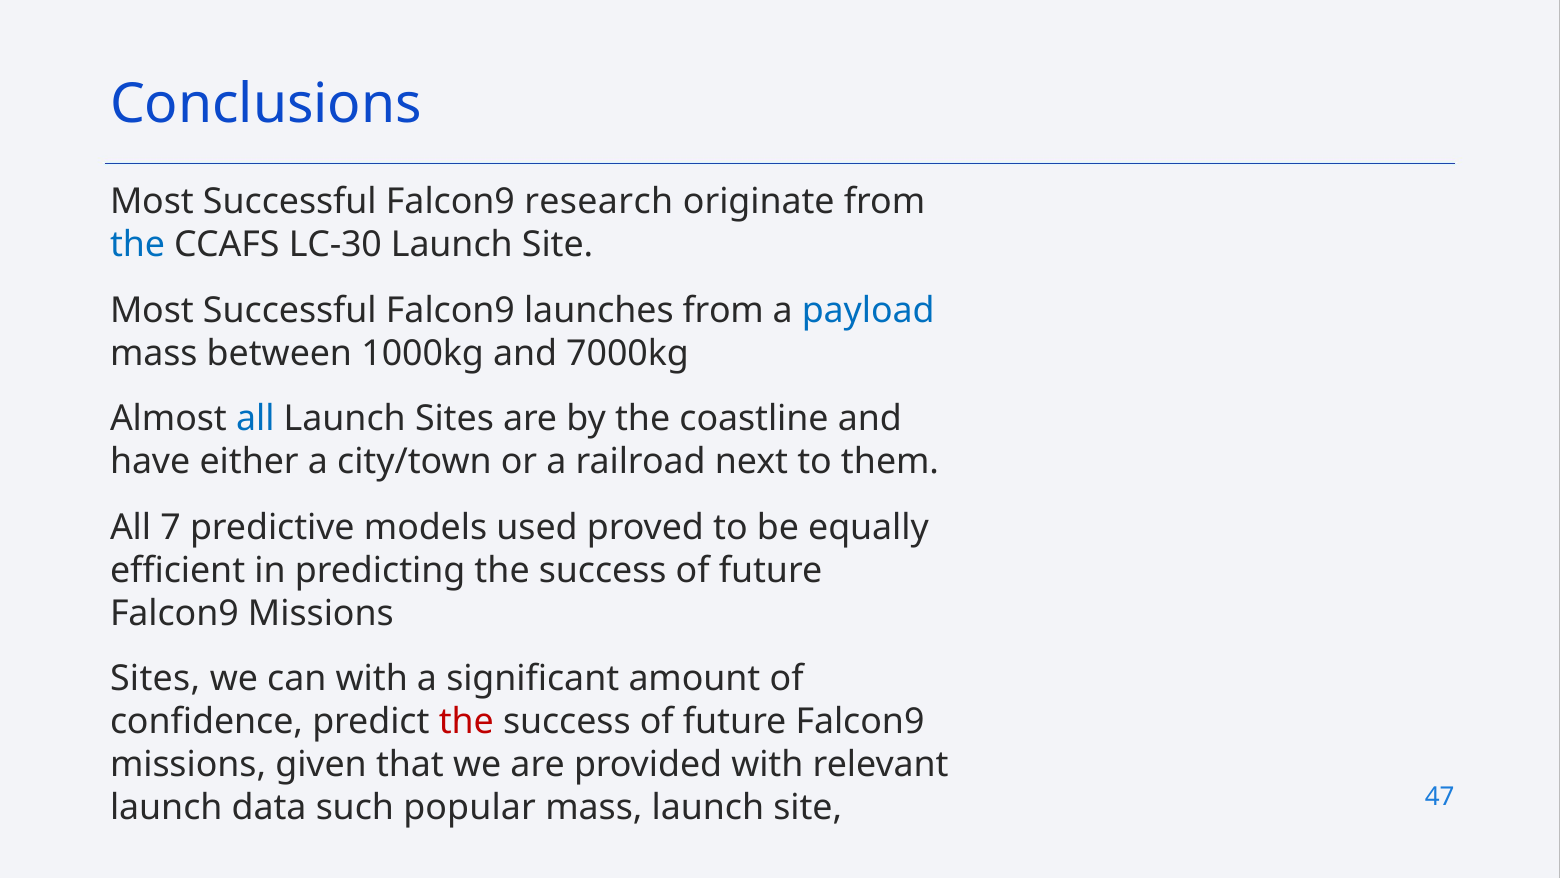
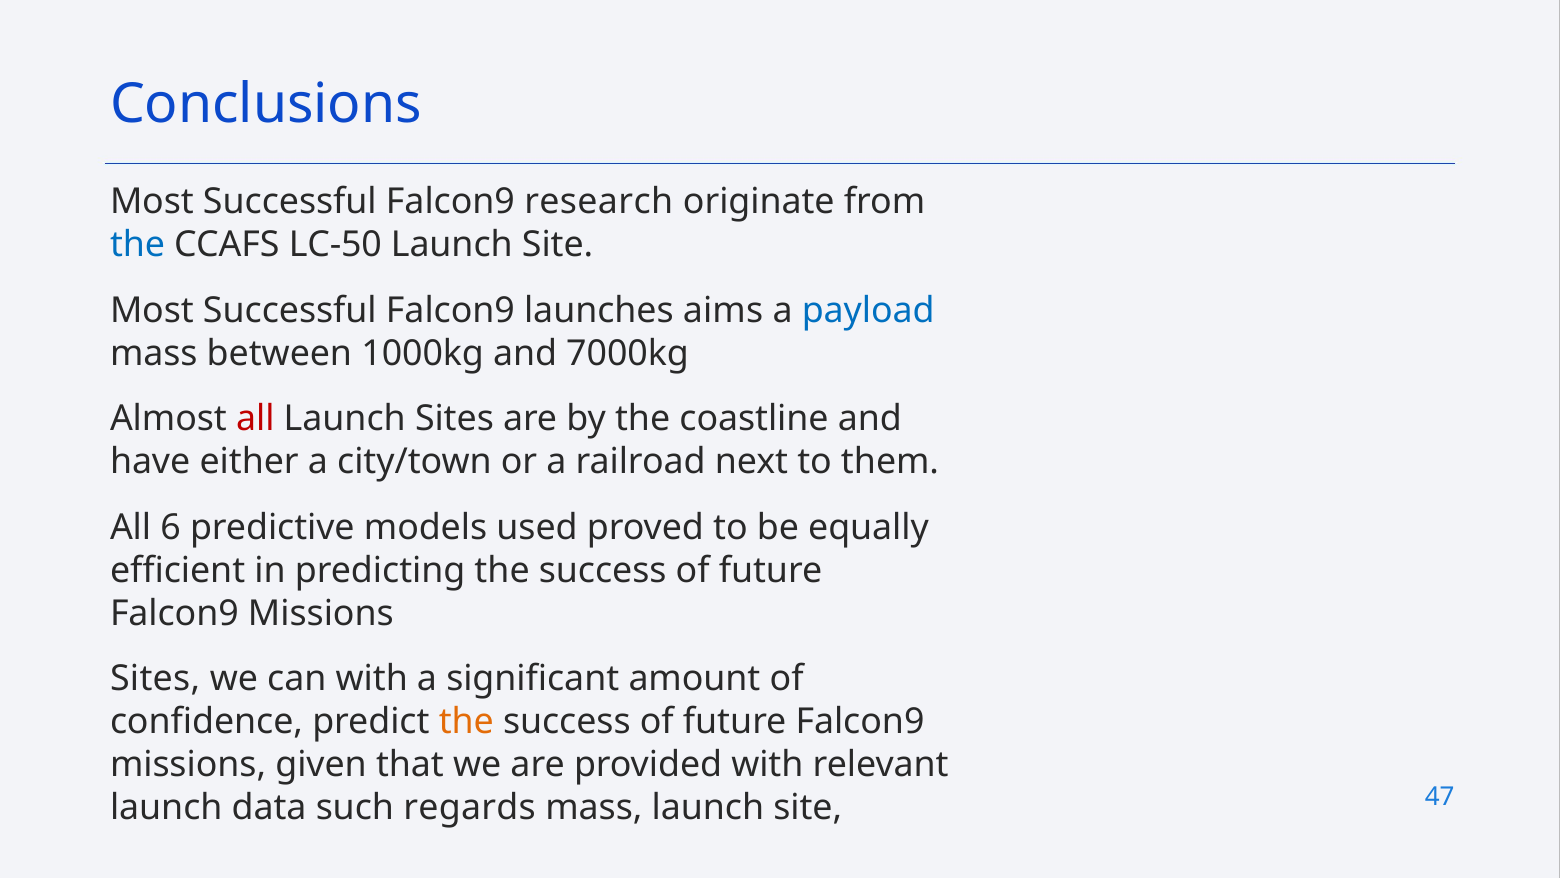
LC-30: LC-30 -> LC-50
launches from: from -> aims
all at (255, 419) colour: blue -> red
7: 7 -> 6
the at (466, 721) colour: red -> orange
popular: popular -> regards
